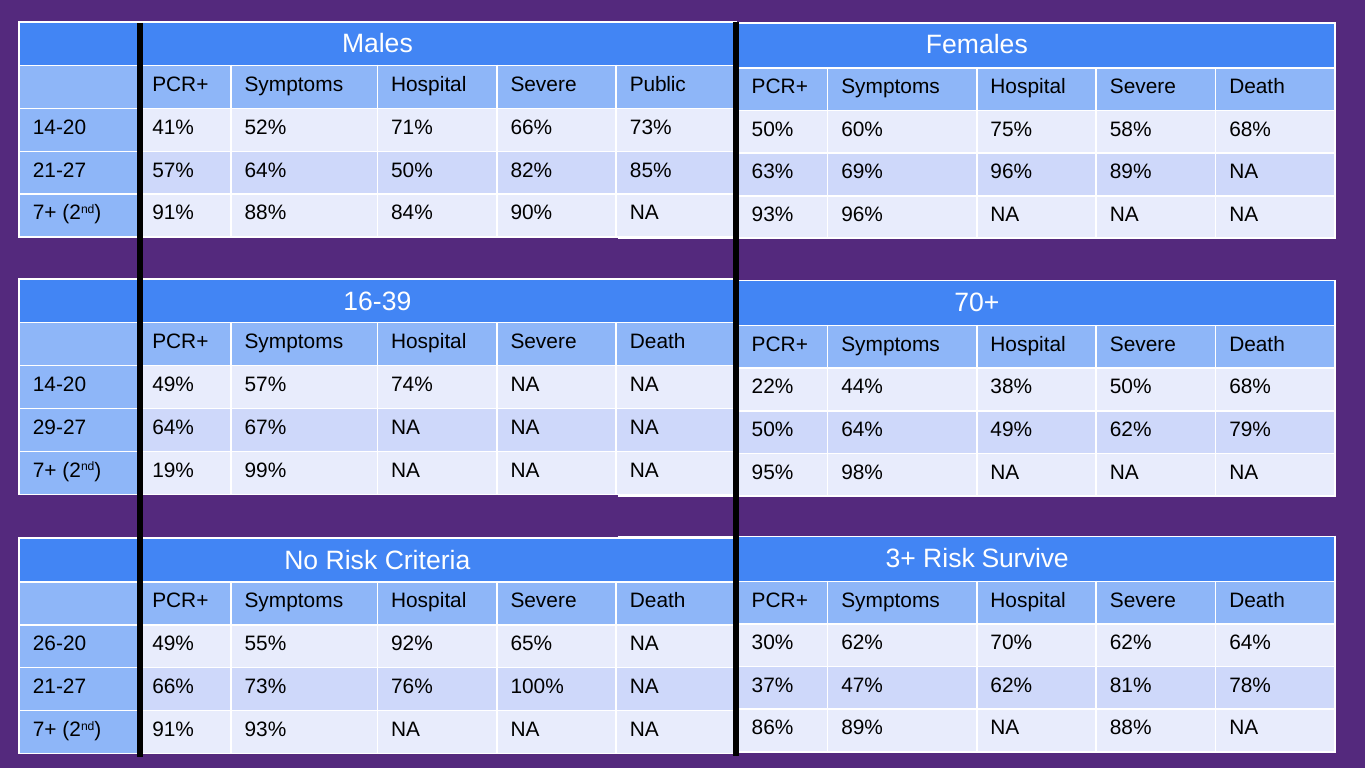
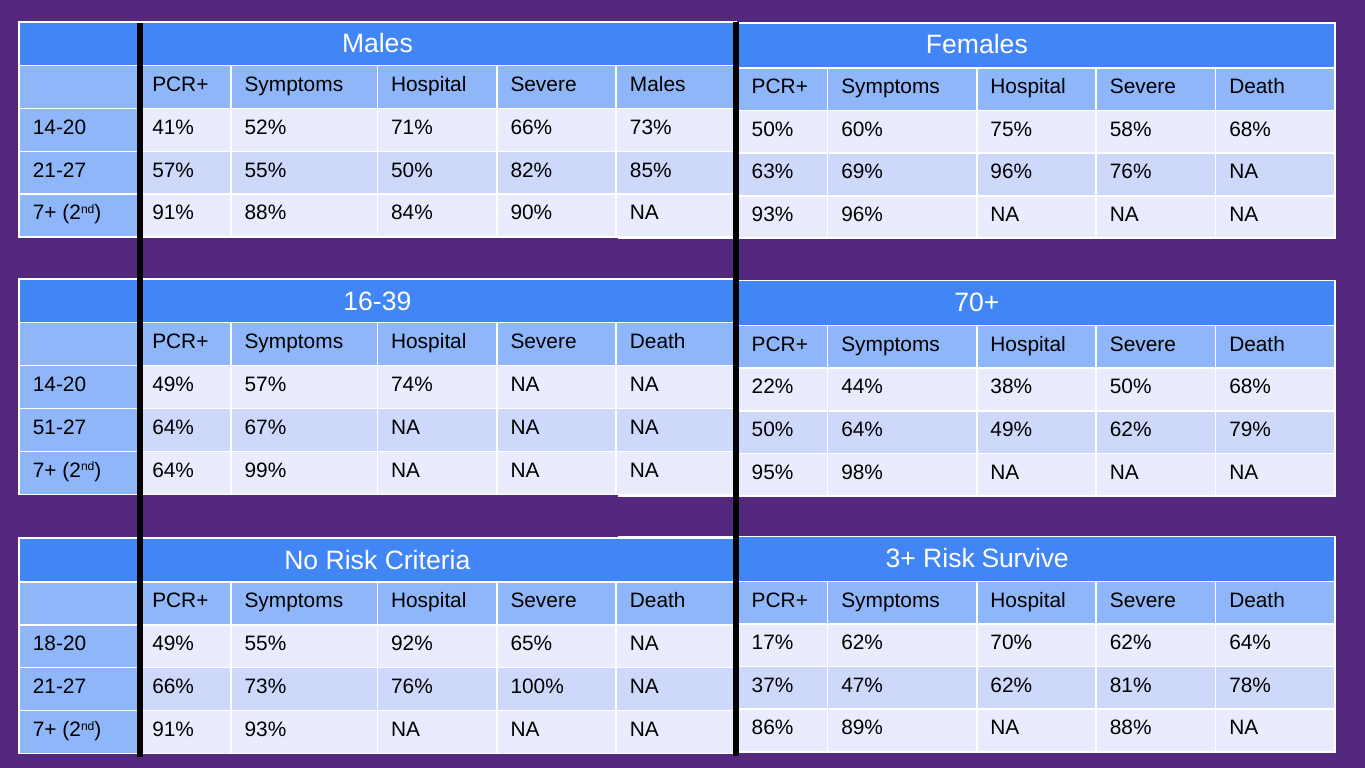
Severe Public: Public -> Males
57% 64%: 64% -> 55%
96% 89%: 89% -> 76%
29-27: 29-27 -> 51-27
2nd 19%: 19% -> 64%
30%: 30% -> 17%
26-20: 26-20 -> 18-20
